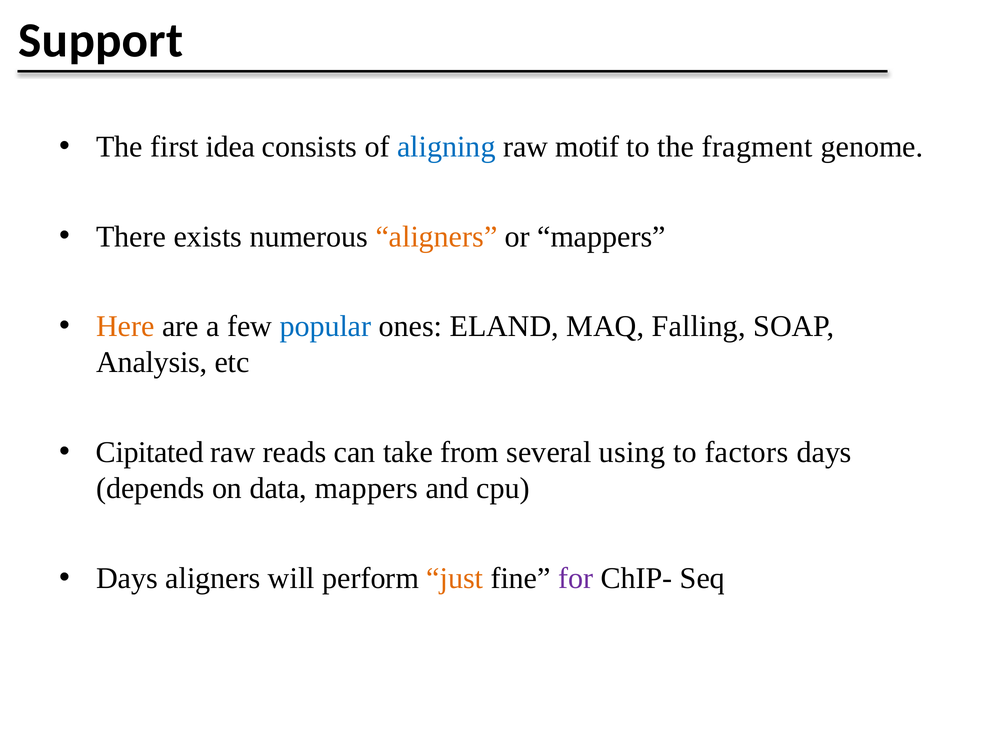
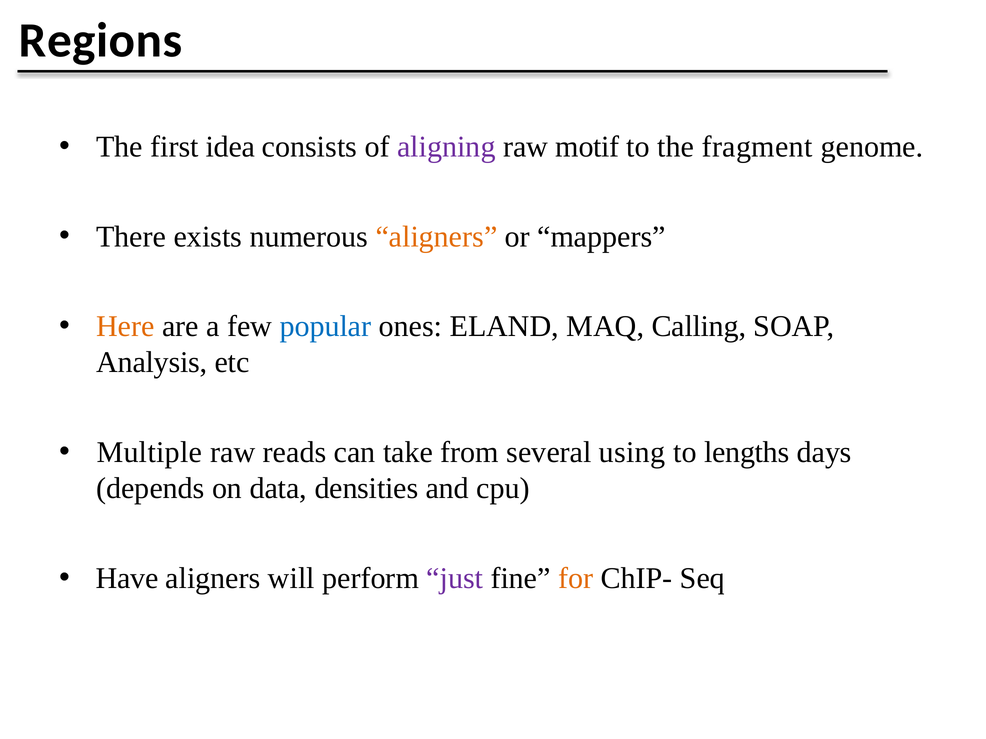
Support: Support -> Regions
aligning colour: blue -> purple
Falling: Falling -> Calling
Cipitated: Cipitated -> Multiple
factors: factors -> lengths
data mappers: mappers -> densities
Days at (127, 579): Days -> Have
just colour: orange -> purple
for colour: purple -> orange
